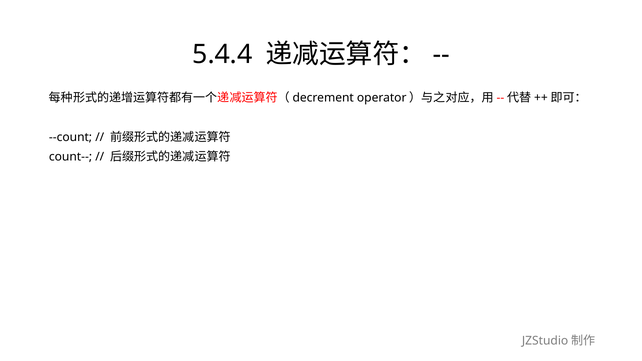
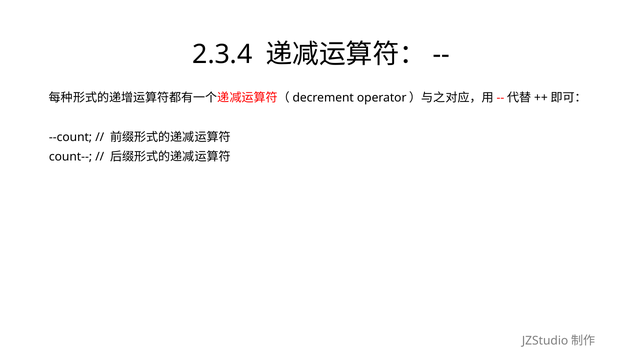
5.4.4: 5.4.4 -> 2.3.4
